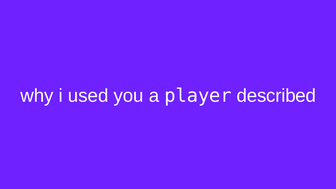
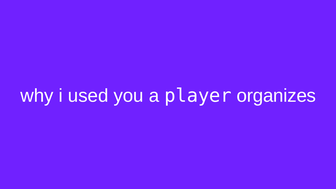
described: described -> organizes
